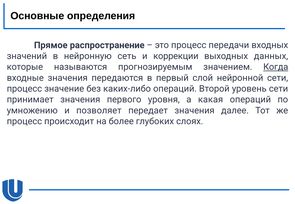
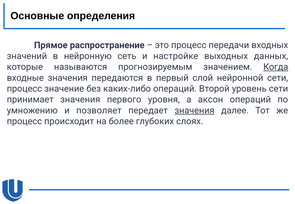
коррекции: коррекции -> настройке
какая: какая -> аксон
значения at (195, 111) underline: none -> present
